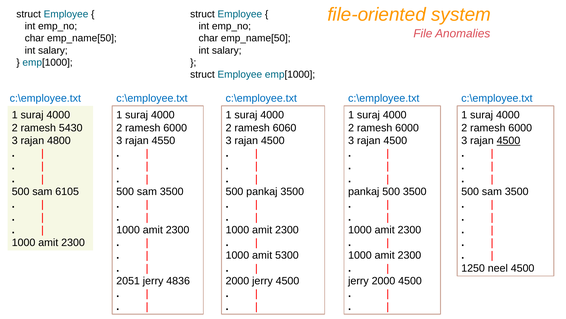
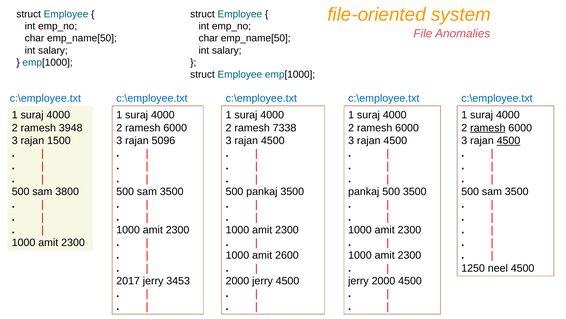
5430: 5430 -> 3948
6060: 6060 -> 7338
ramesh at (488, 128) underline: none -> present
4800: 4800 -> 1500
4550: 4550 -> 5096
6105: 6105 -> 3800
5300: 5300 -> 2600
2051: 2051 -> 2017
4836: 4836 -> 3453
